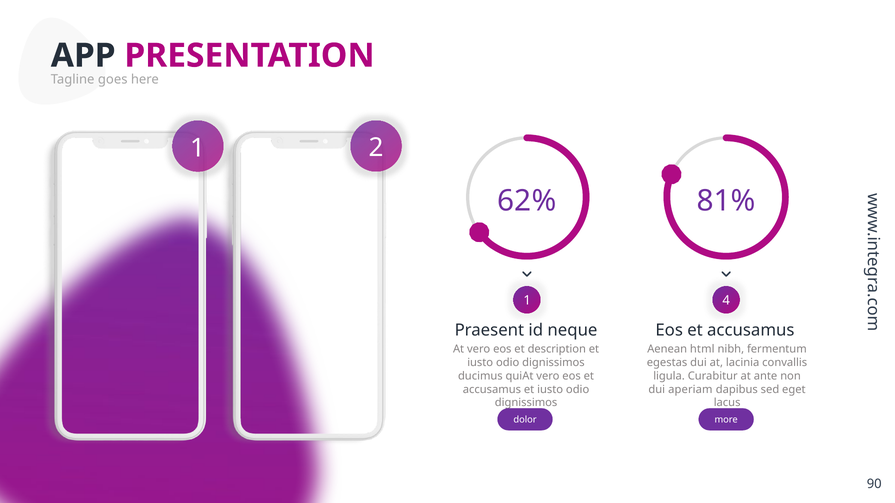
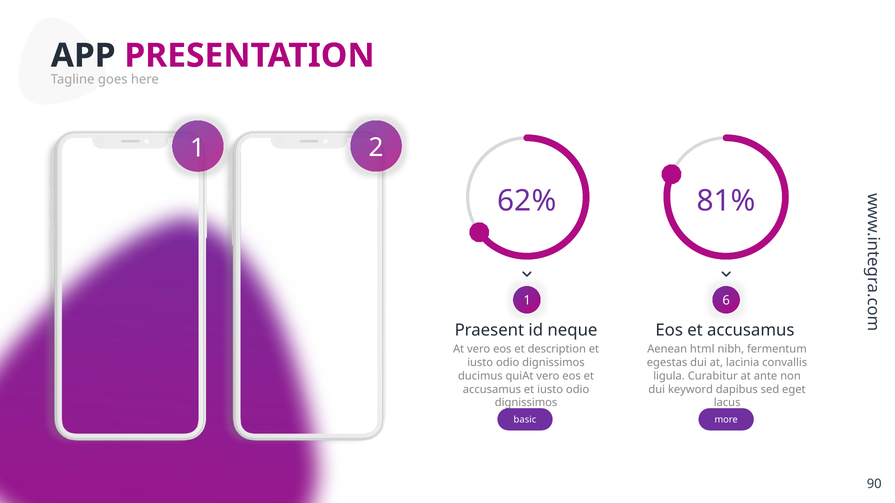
4: 4 -> 6
aperiam: aperiam -> keyword
dolor: dolor -> basic
